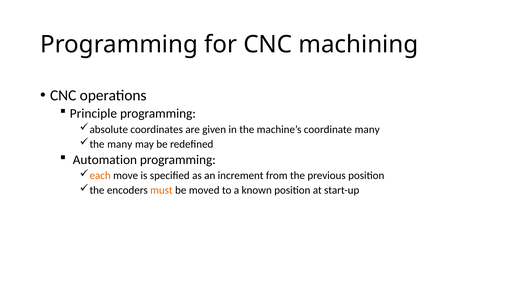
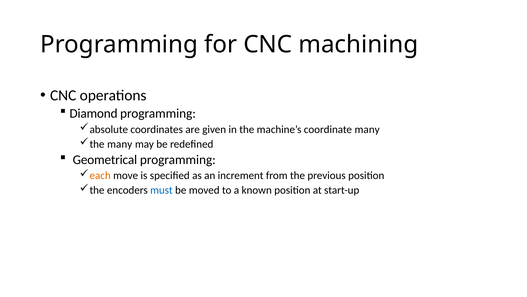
Principle: Principle -> Diamond
Automation: Automation -> Geometrical
must colour: orange -> blue
